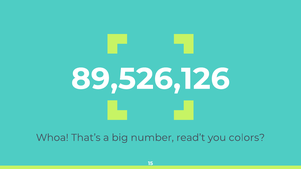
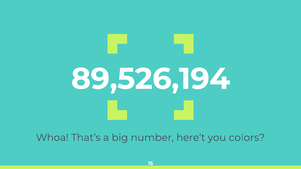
89,526,126: 89,526,126 -> 89,526,194
read’t: read’t -> here’t
